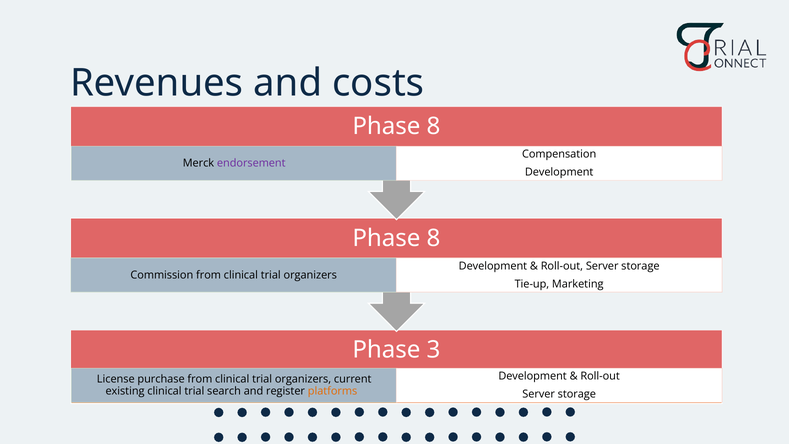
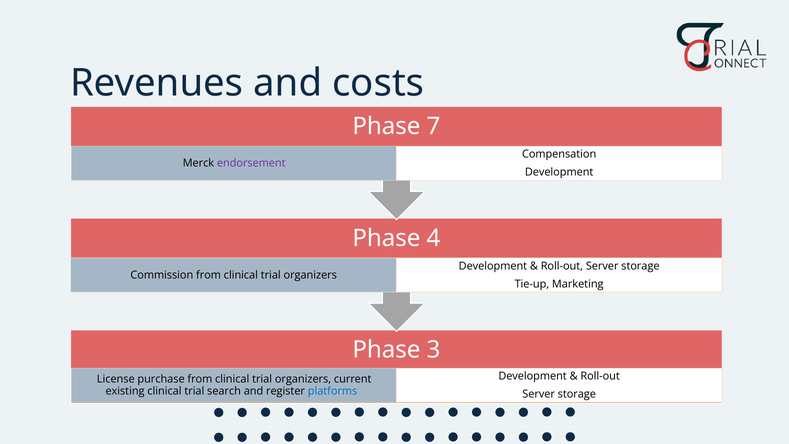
8 at (433, 126): 8 -> 7
8 at (433, 238): 8 -> 4
platforms colour: orange -> blue
